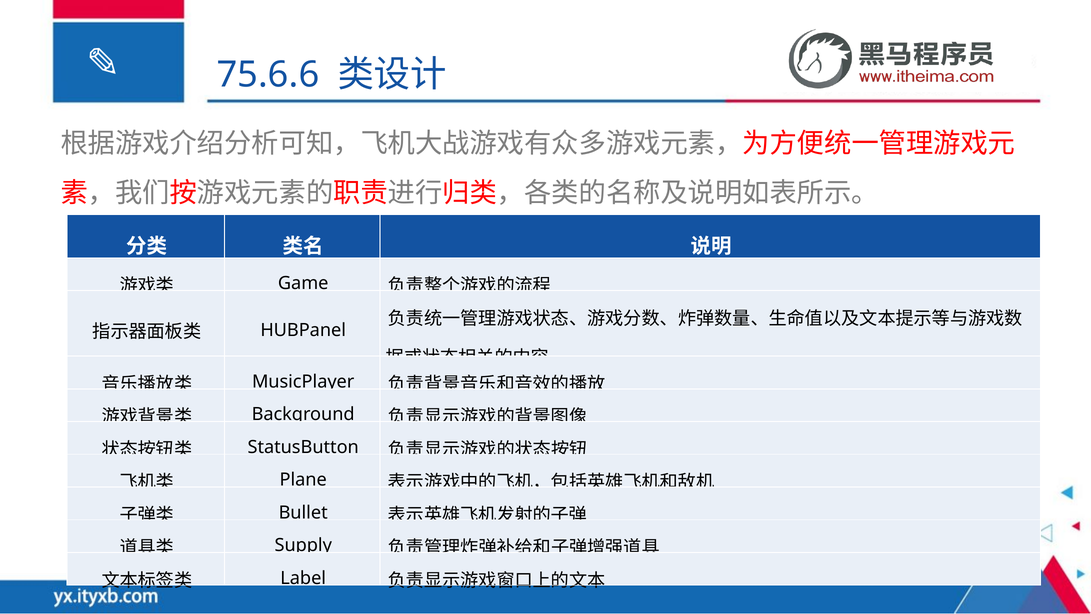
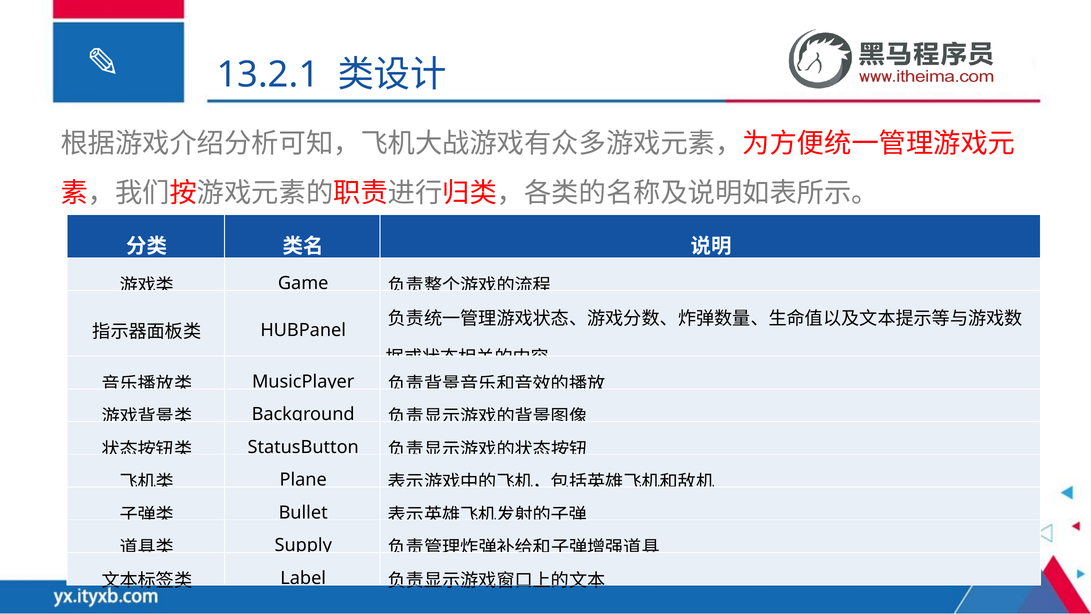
75.6.6: 75.6.6 -> 13.2.1
